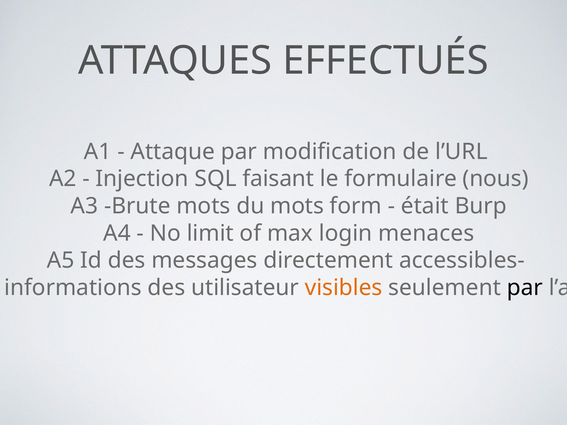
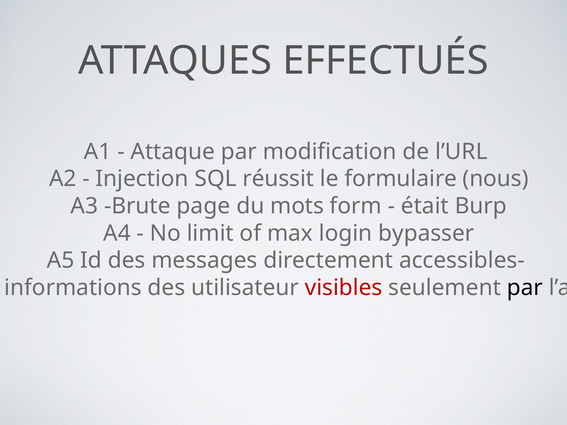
faisant: faisant -> réussit
Brute mots: mots -> page
menaces: menaces -> bypasser
visibles colour: orange -> red
